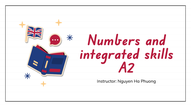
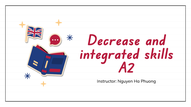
Numbers: Numbers -> Decrease
